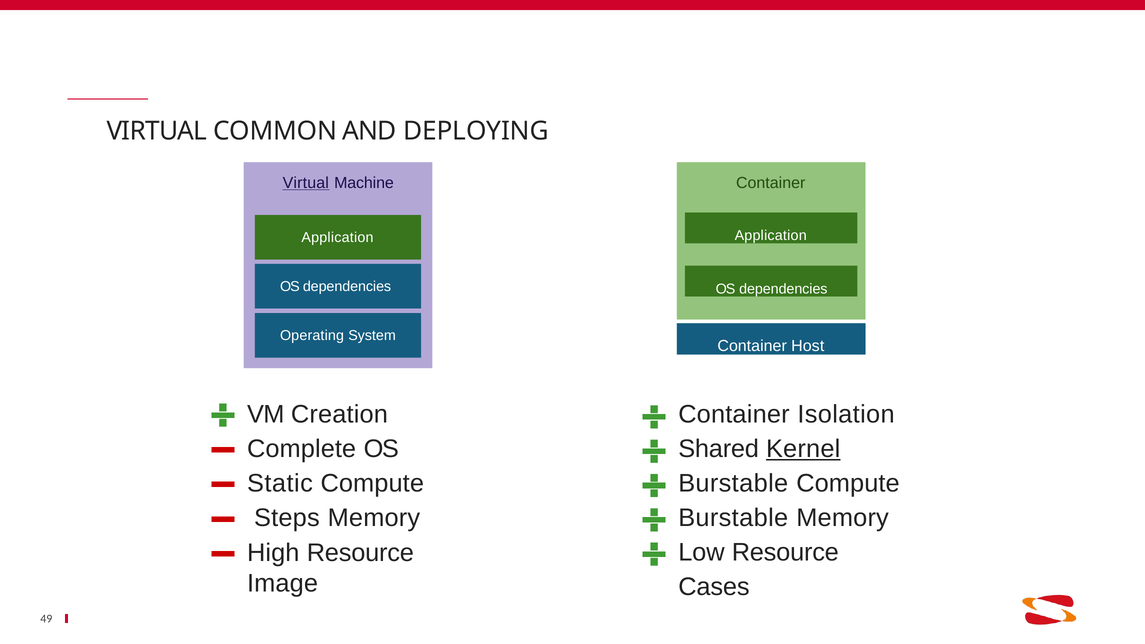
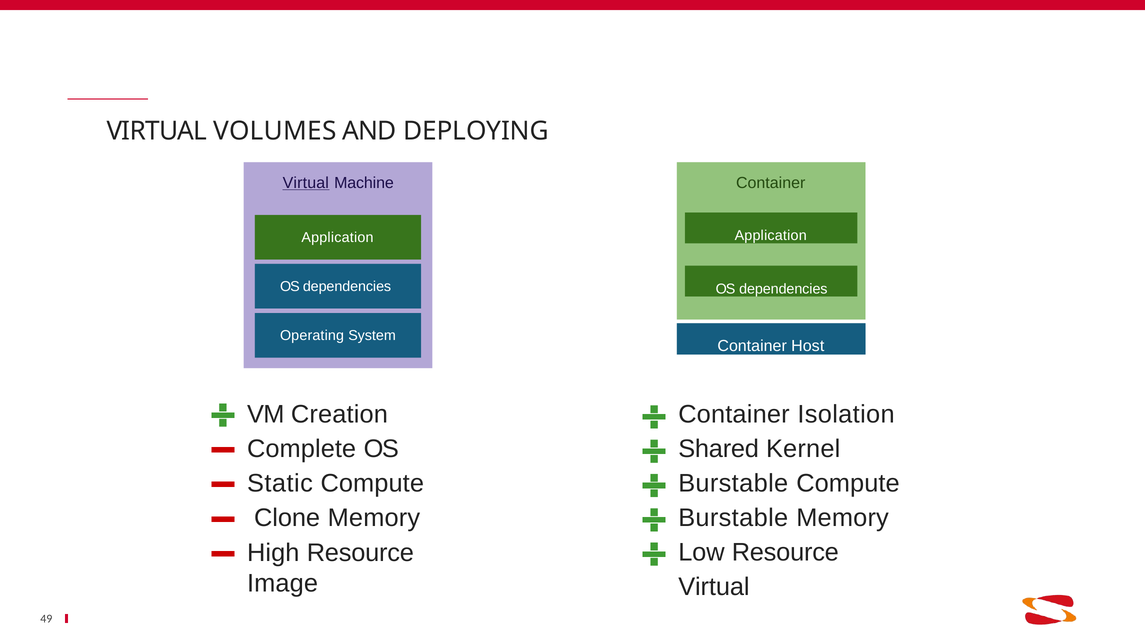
COMMON: COMMON -> VOLUMES
Kernel underline: present -> none
Steps: Steps -> Clone
Cases at (714, 587): Cases -> Virtual
